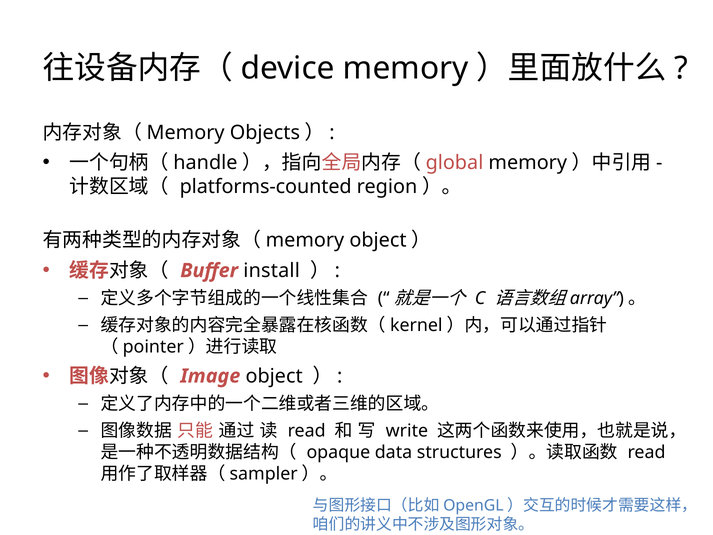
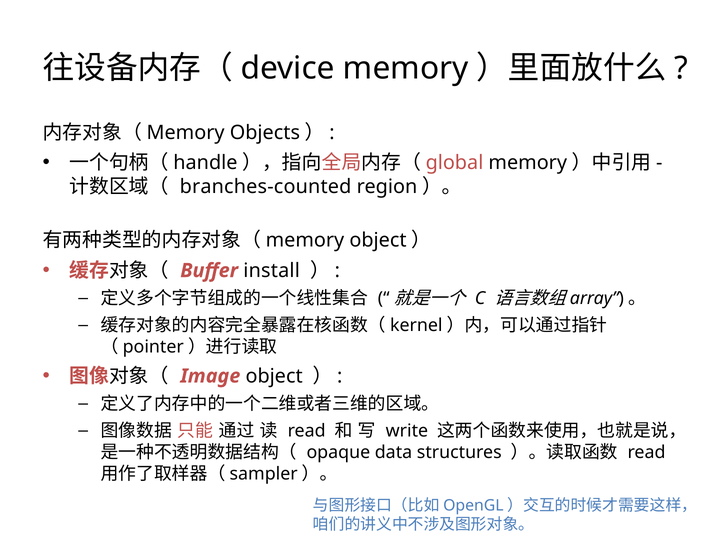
platforms-counted: platforms-counted -> branches-counted
